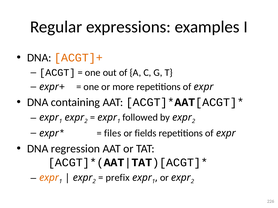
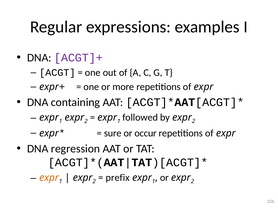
ACGT]+ colour: orange -> purple
files: files -> sure
fields: fields -> occur
